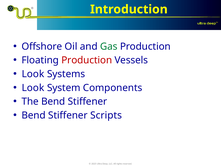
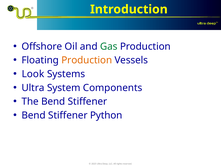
Production at (87, 60) colour: red -> orange
Look at (33, 88): Look -> Ultra
Scripts: Scripts -> Python
